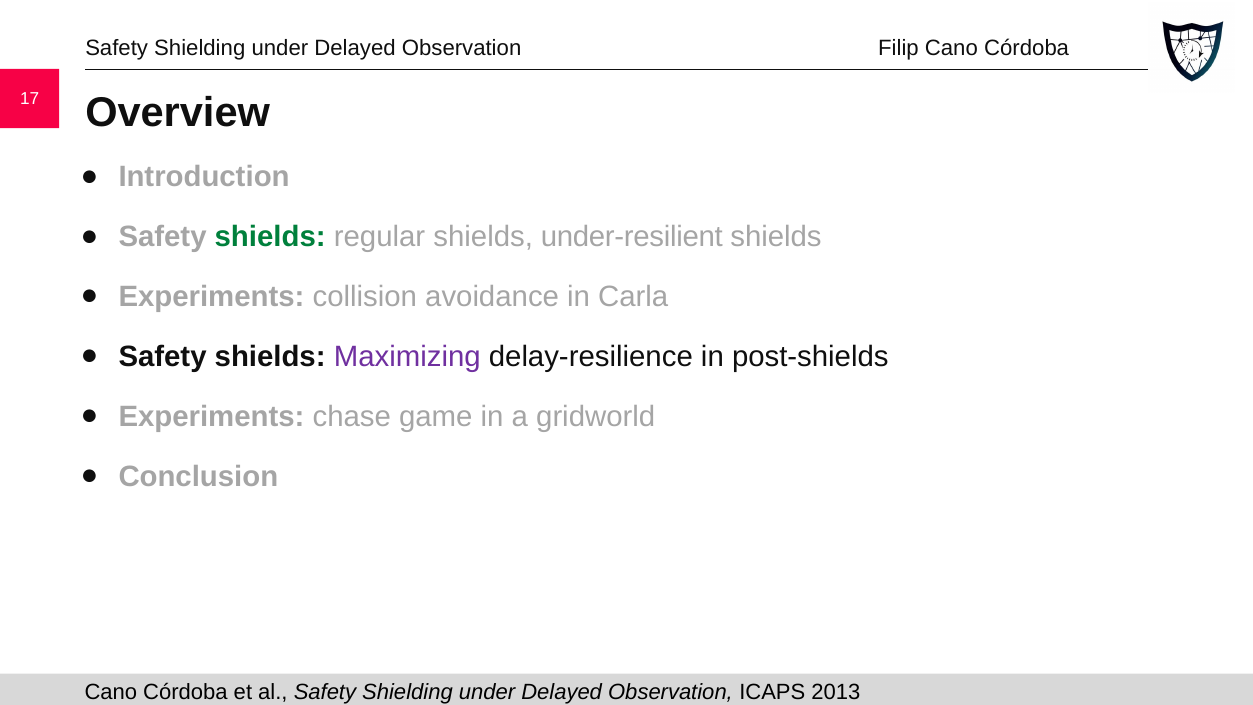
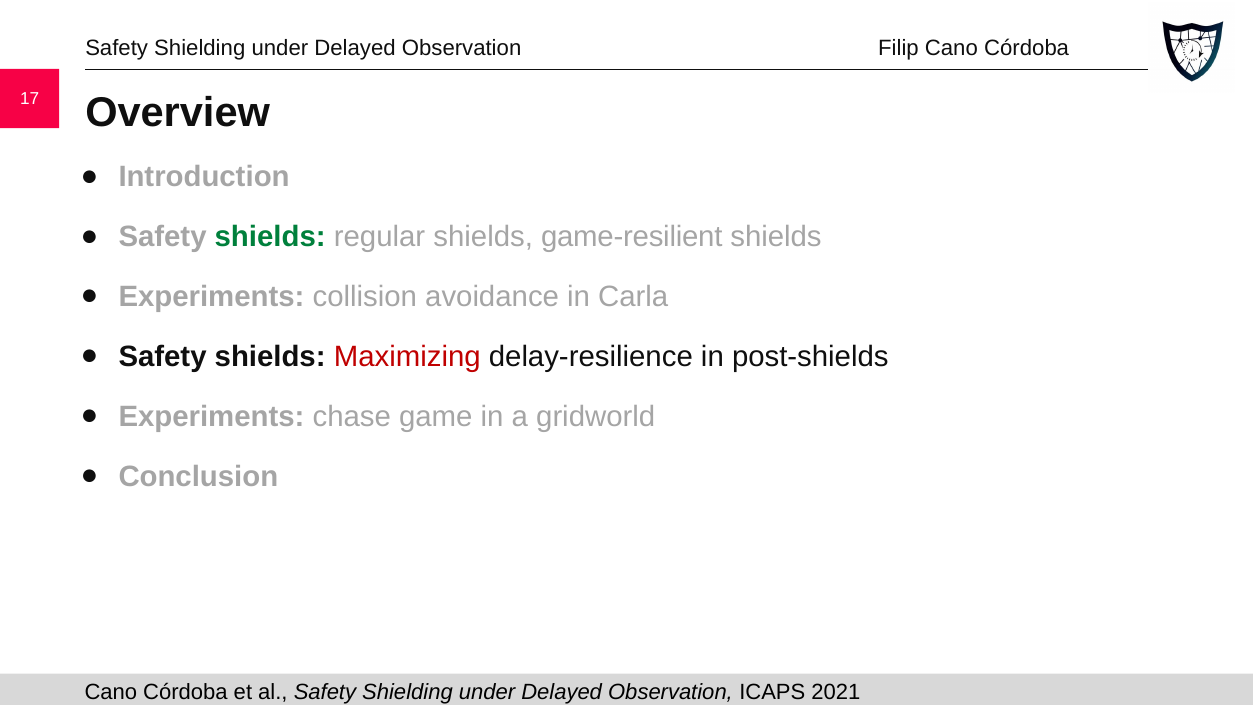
under-resilient: under-resilient -> game-resilient
Maximizing colour: purple -> red
2013: 2013 -> 2021
